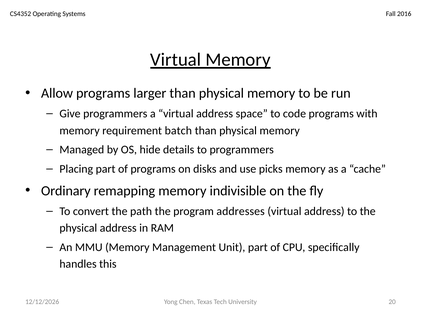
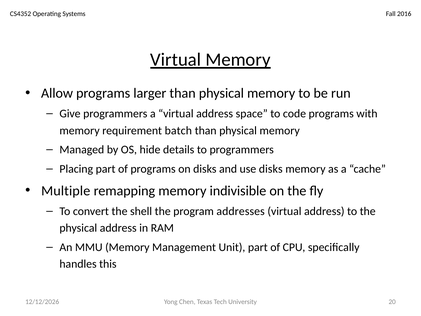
use picks: picks -> disks
Ordinary: Ordinary -> Multiple
path: path -> shell
